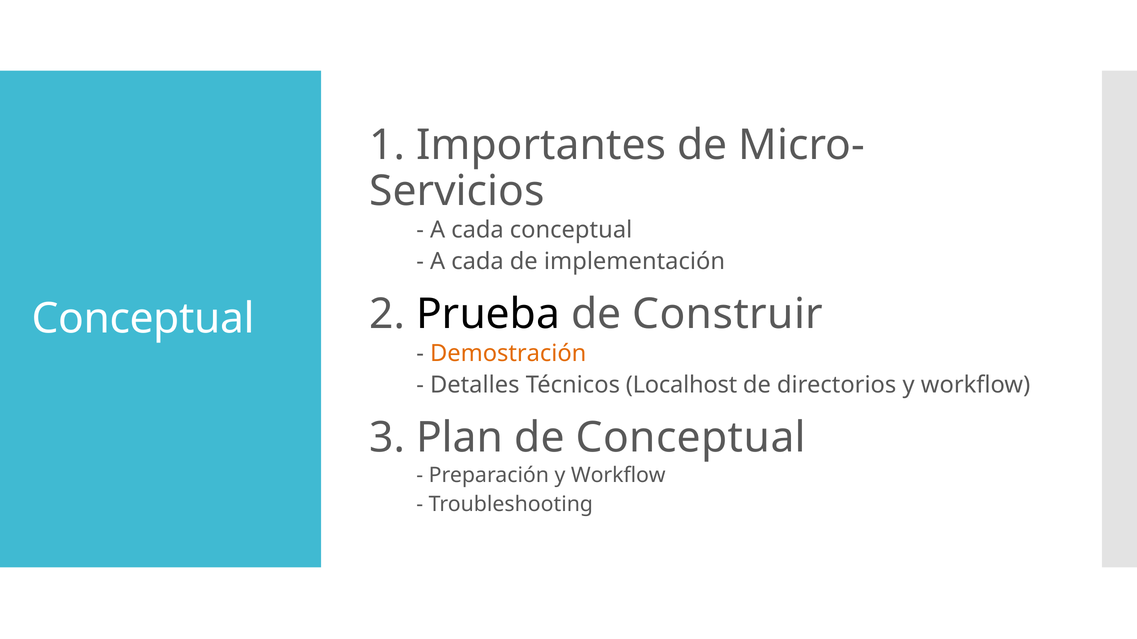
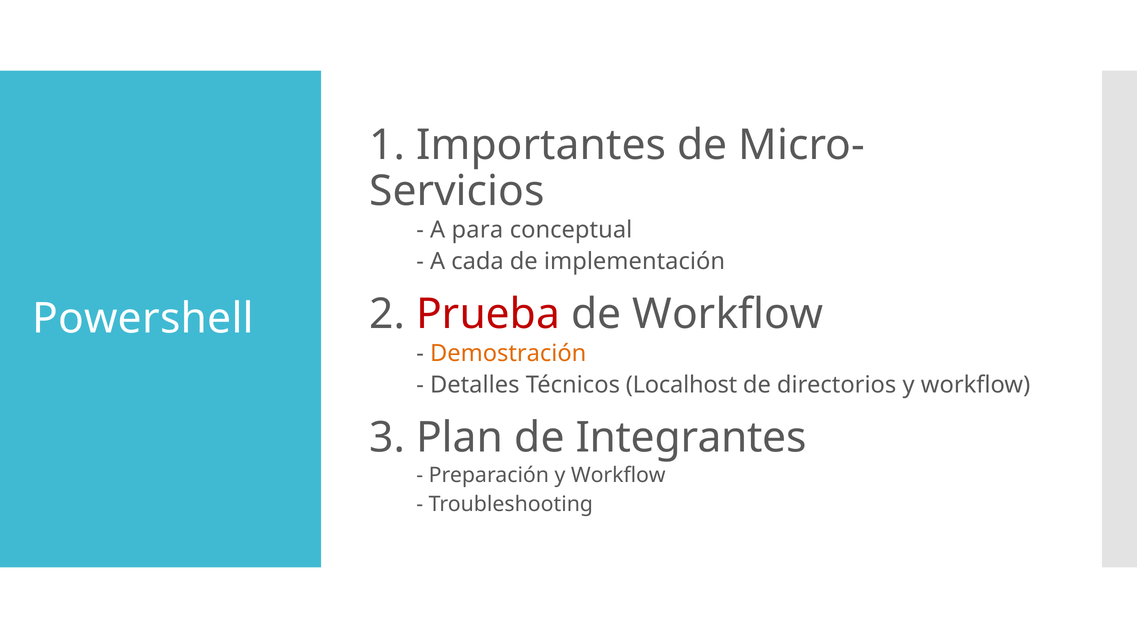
cada at (478, 230): cada -> para
Prueba colour: black -> red
de Construir: Construir -> Workflow
Conceptual at (143, 319): Conceptual -> Powershell
de Conceptual: Conceptual -> Integrantes
